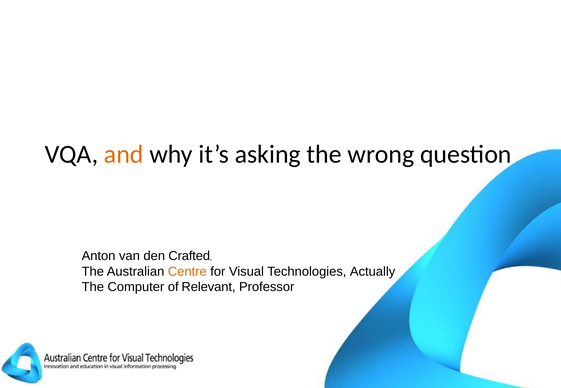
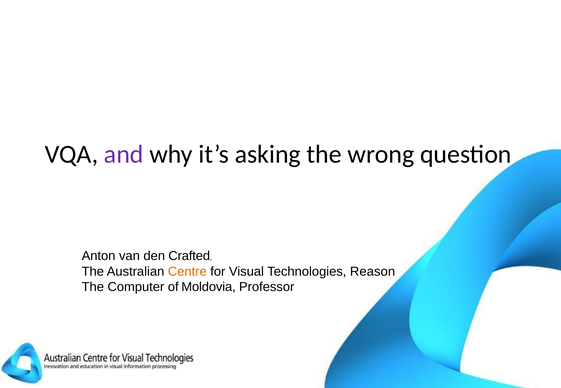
and colour: orange -> purple
Actually: Actually -> Reason
Relevant: Relevant -> Moldovia
